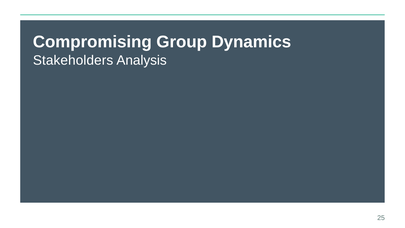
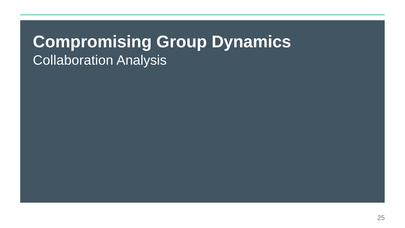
Stakeholders: Stakeholders -> Collaboration
